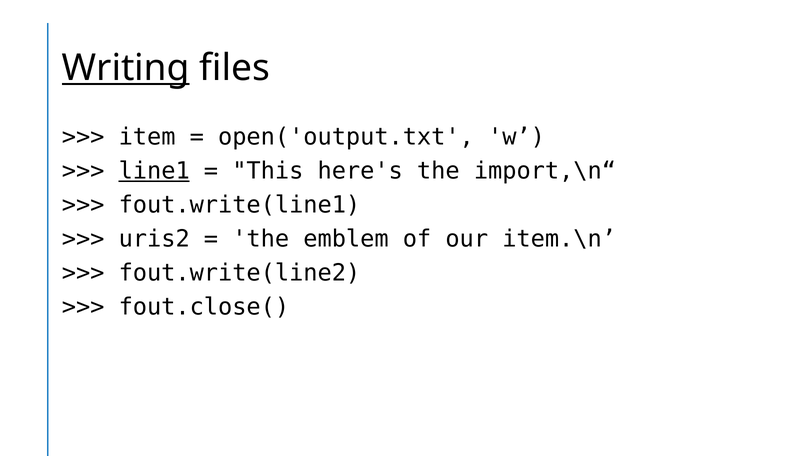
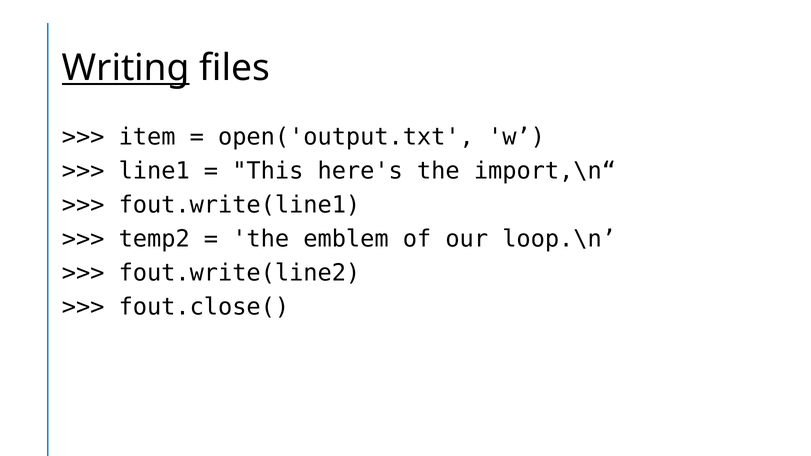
line1 underline: present -> none
uris2: uris2 -> temp2
item.\n: item.\n -> loop.\n
